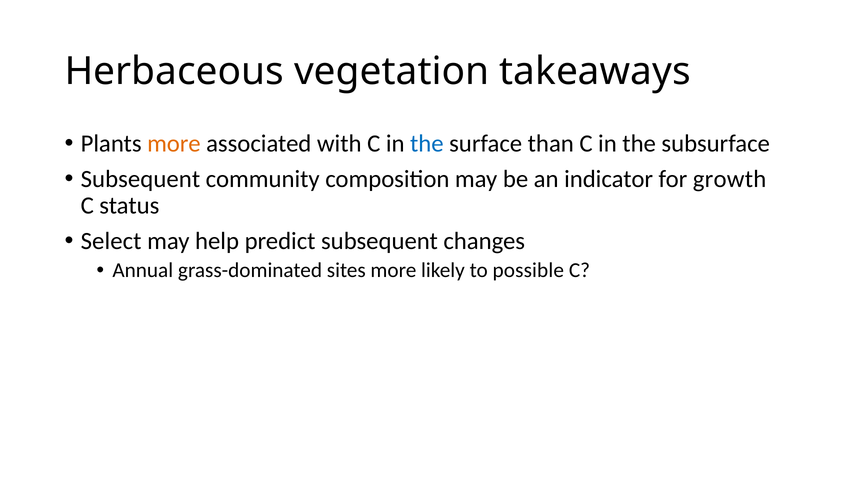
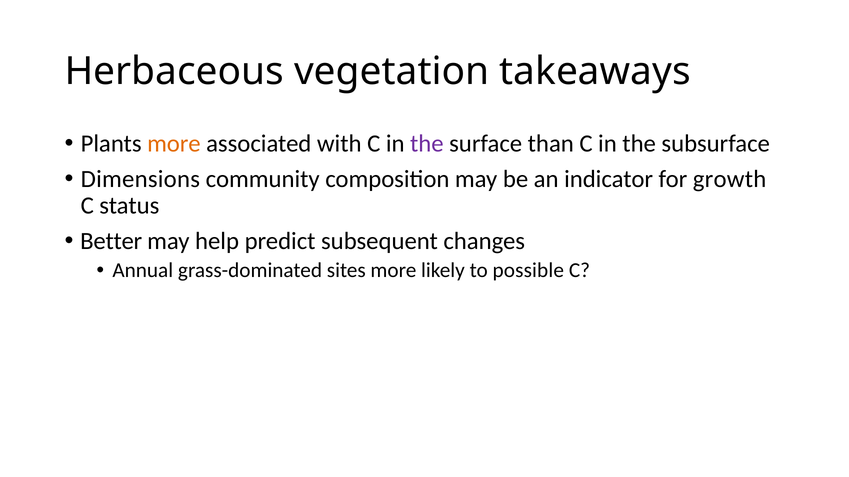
the at (427, 144) colour: blue -> purple
Subsequent at (140, 179): Subsequent -> Dimensions
Select: Select -> Better
